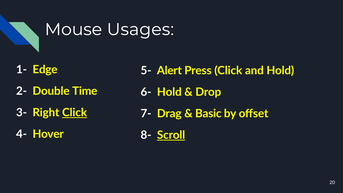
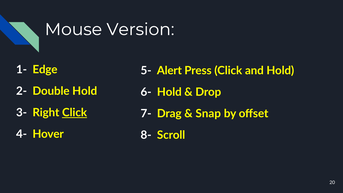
Usages: Usages -> Version
Double Time: Time -> Hold
Basic: Basic -> Snap
Scroll underline: present -> none
